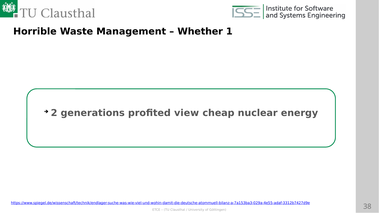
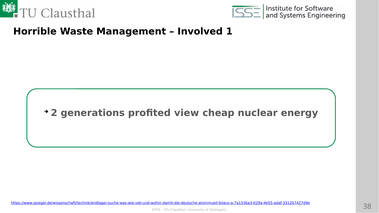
Whether: Whether -> Involved
